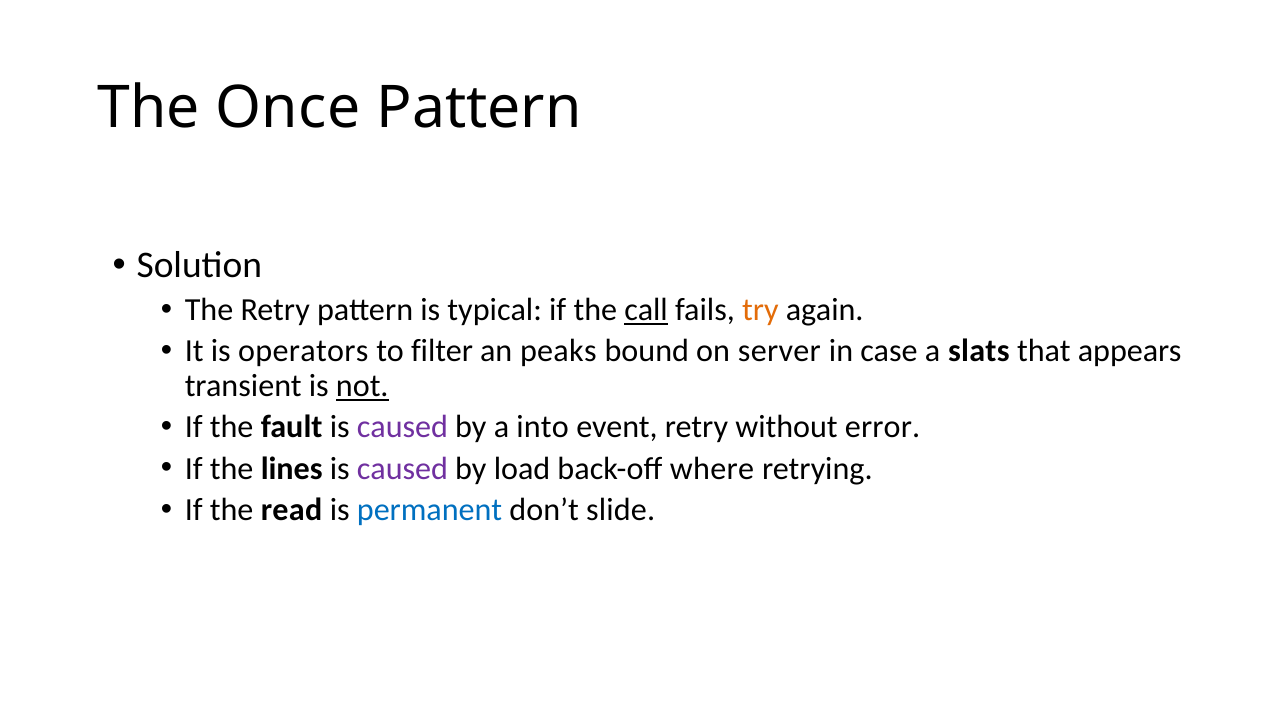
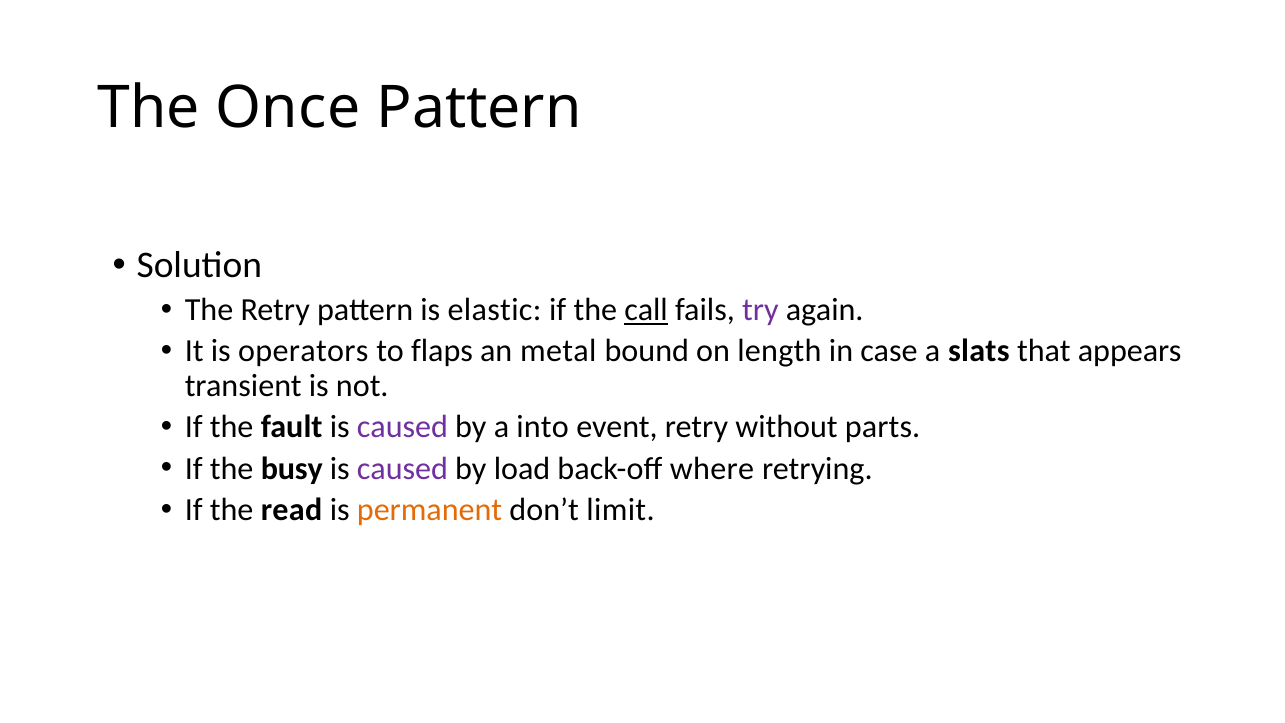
typical: typical -> elastic
try colour: orange -> purple
filter: filter -> flaps
peaks: peaks -> metal
server: server -> length
not underline: present -> none
error: error -> parts
lines: lines -> busy
permanent colour: blue -> orange
slide: slide -> limit
